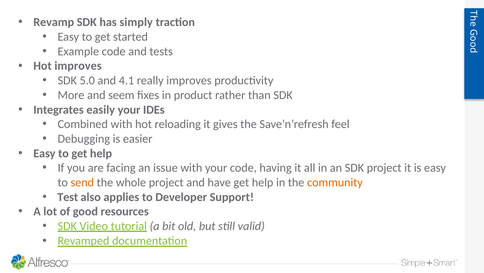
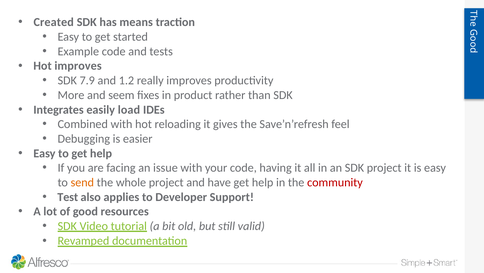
Revamp: Revamp -> Created
simply: simply -> means
5.0: 5.0 -> 7.9
4.1: 4.1 -> 1.2
easily your: your -> load
community colour: orange -> red
